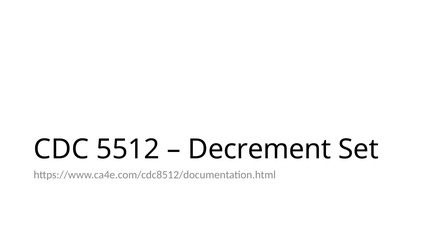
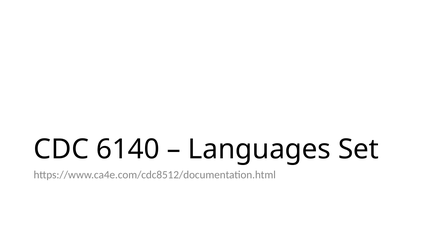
5512: 5512 -> 6140
Decrement: Decrement -> Languages
